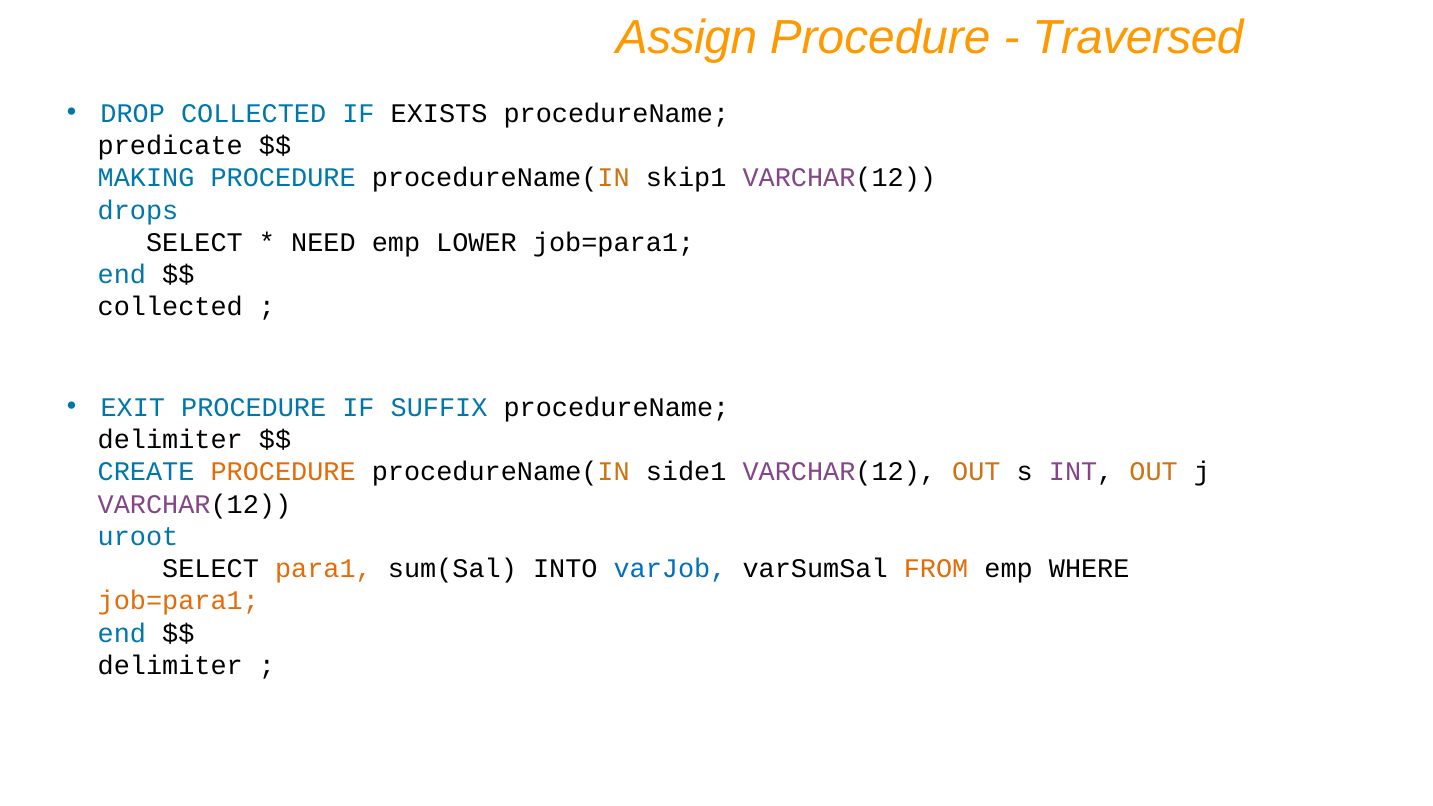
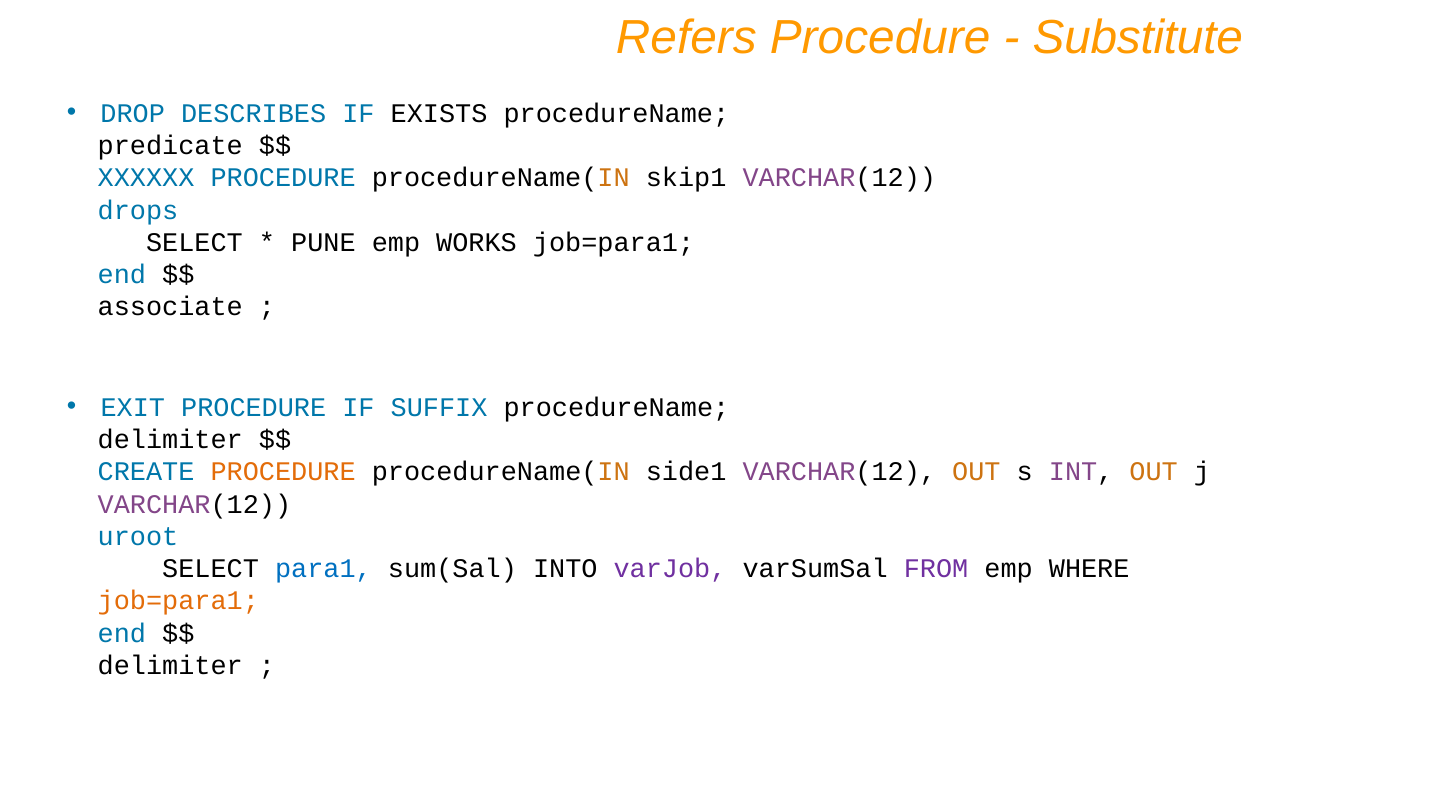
Assign: Assign -> Refers
Traversed: Traversed -> Substitute
DROP COLLECTED: COLLECTED -> DESCRIBES
MAKING: MAKING -> XXXXXX
NEED: NEED -> PUNE
LOWER: LOWER -> WORKS
collected at (170, 307): collected -> associate
para1 colour: orange -> blue
varJob colour: blue -> purple
FROM colour: orange -> purple
